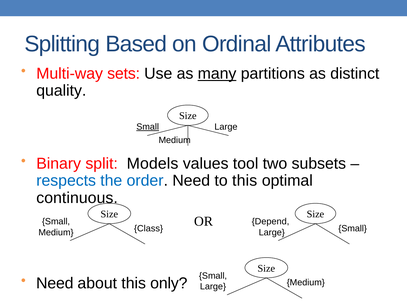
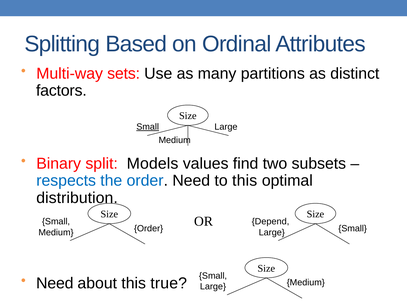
many underline: present -> none
quality: quality -> factors
tool: tool -> find
continuous: continuous -> distribution
Medium Class: Class -> Order
only: only -> true
